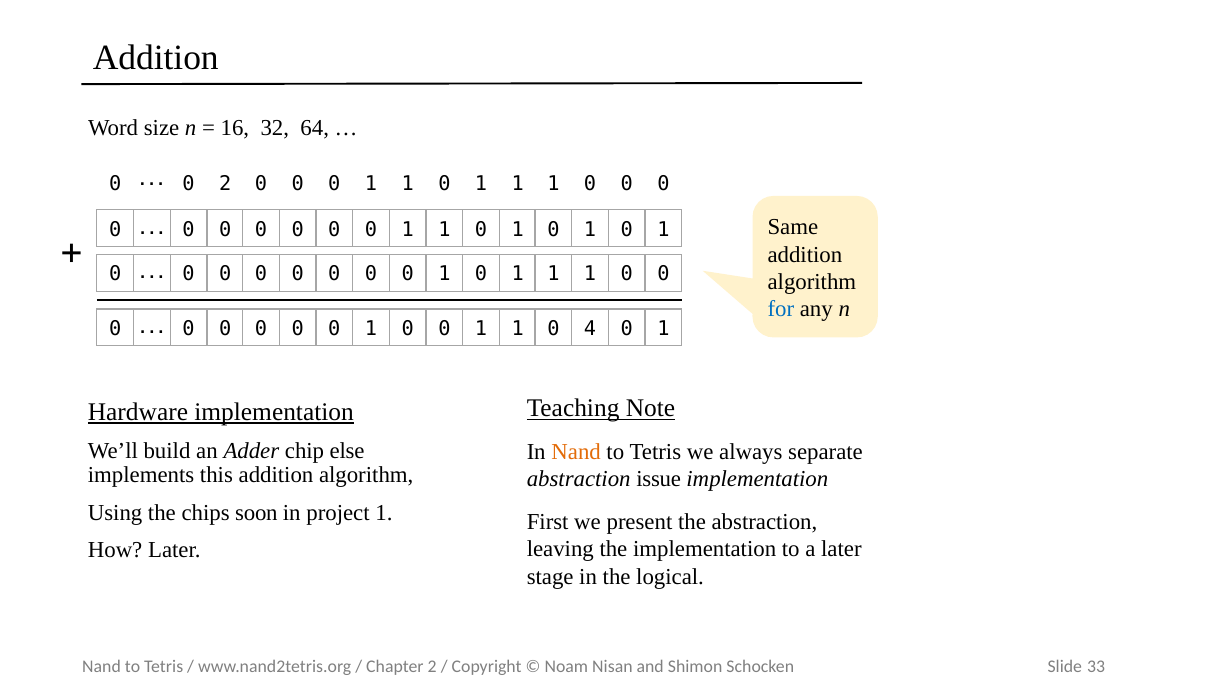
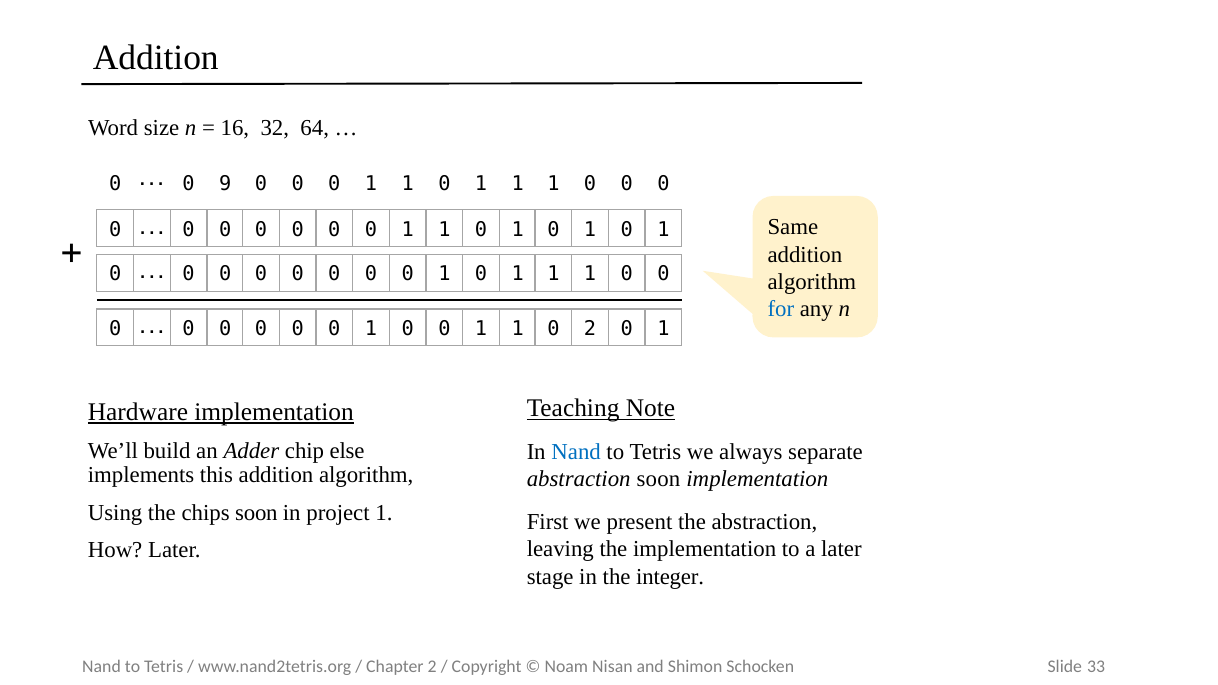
0 2: 2 -> 9
0 4: 4 -> 2
Nand at (576, 452) colour: orange -> blue
abstraction issue: issue -> soon
logical: logical -> integer
